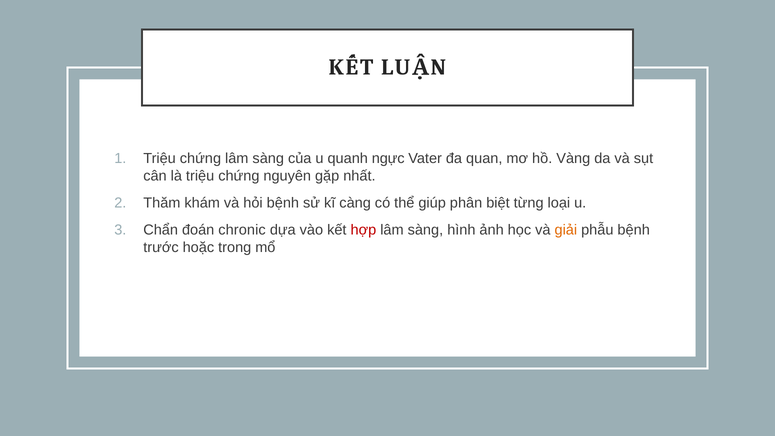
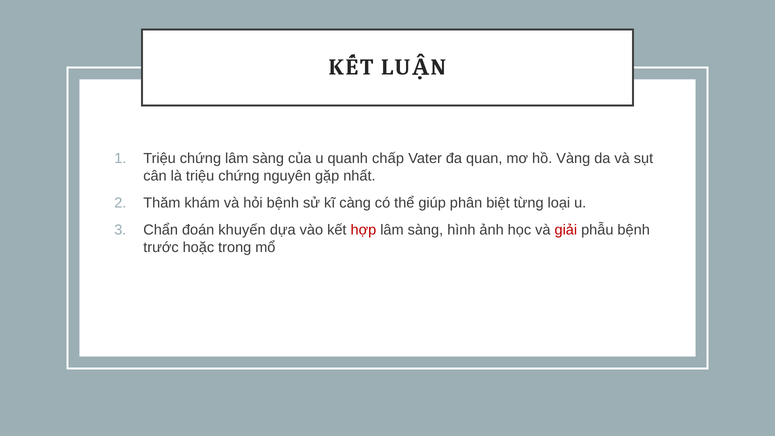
ngực: ngực -> chấp
chronic: chronic -> khuyến
giải colour: orange -> red
